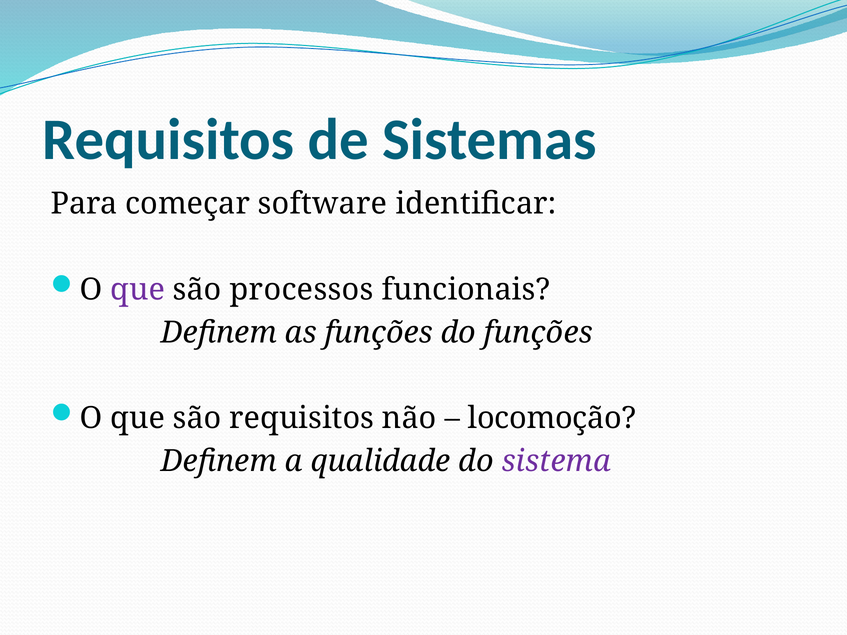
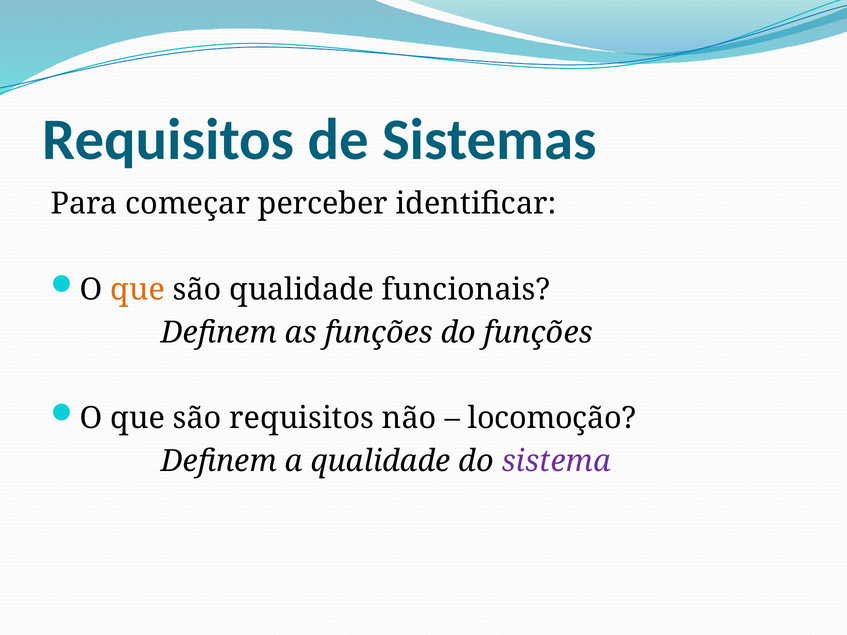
software: software -> perceber
que at (138, 290) colour: purple -> orange
são processos: processos -> qualidade
